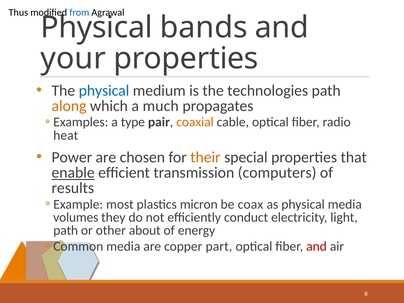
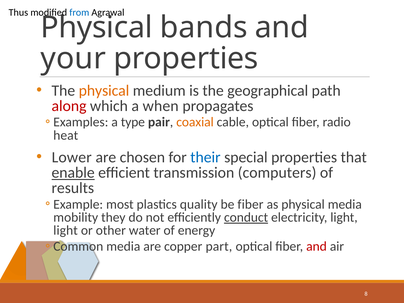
physical at (104, 91) colour: blue -> orange
technologies: technologies -> geographical
along colour: orange -> red
much: much -> when
Power: Power -> Lower
their colour: orange -> blue
micron: micron -> quality
be coax: coax -> fiber
volumes: volumes -> mobility
conduct underline: none -> present
path at (66, 230): path -> light
about: about -> water
